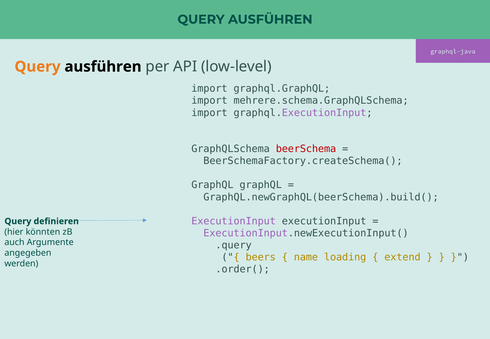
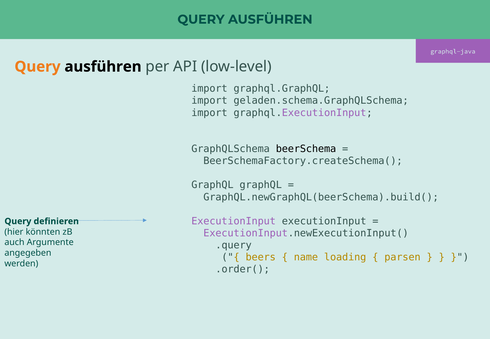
mehrere.schema.GraphQLSchema: mehrere.schema.GraphQLSchema -> geladen.schema.GraphQLSchema
beerSchema colour: red -> black
extend: extend -> parsen
